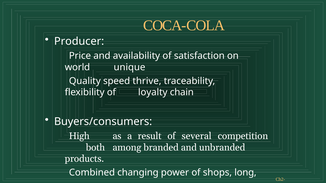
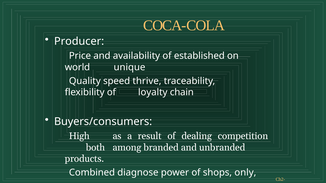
satisfaction: satisfaction -> established
several: several -> dealing
changing: changing -> diagnose
long: long -> only
